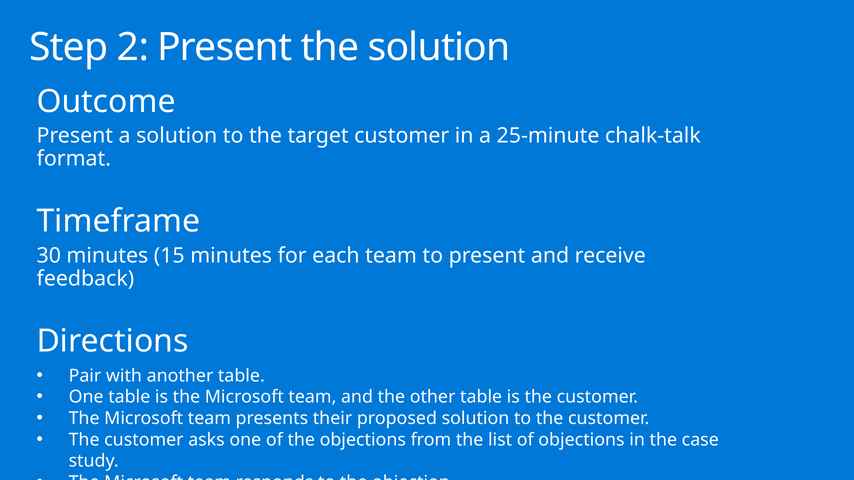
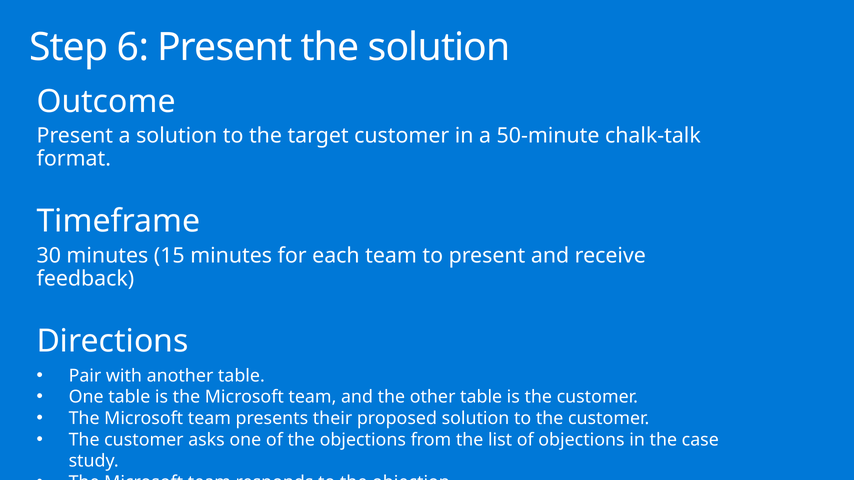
2: 2 -> 6
25-minute: 25-minute -> 50-minute
